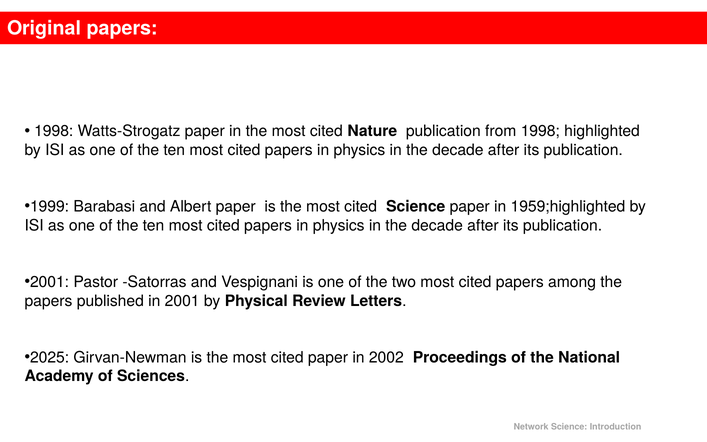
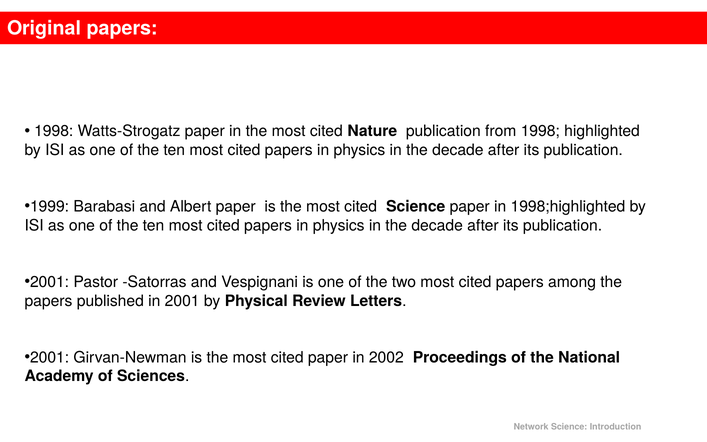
1959;highlighted: 1959;highlighted -> 1998;highlighted
2025 at (50, 357): 2025 -> 2001
